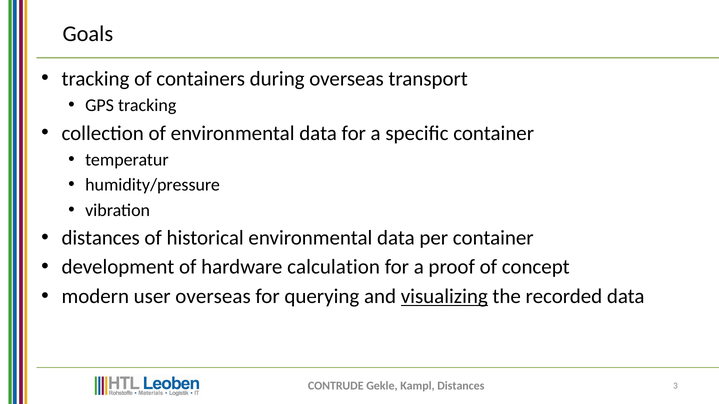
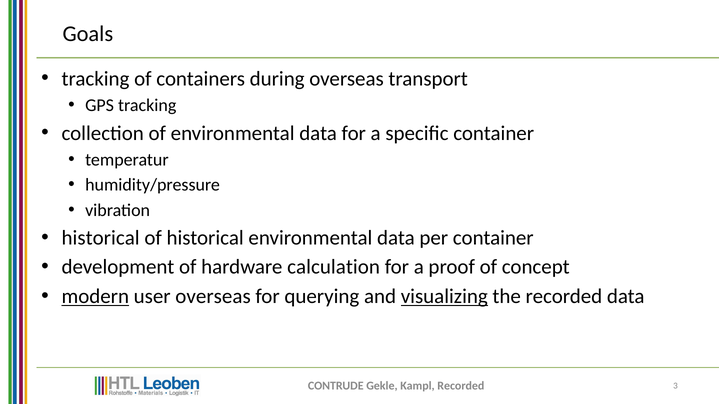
distances at (101, 238): distances -> historical
modern underline: none -> present
Kampl Distances: Distances -> Recorded
